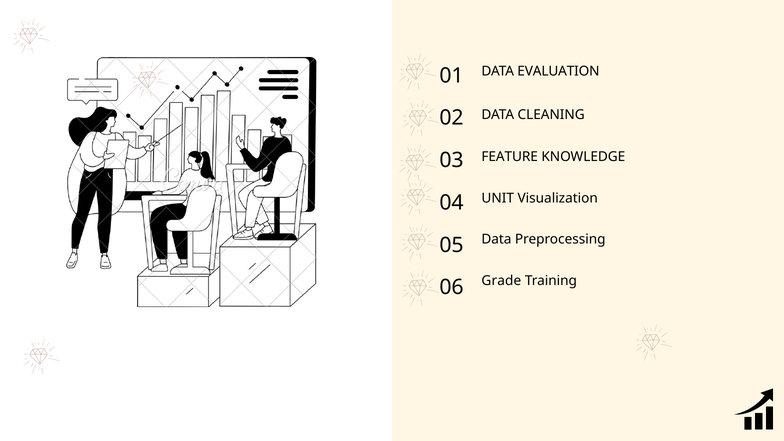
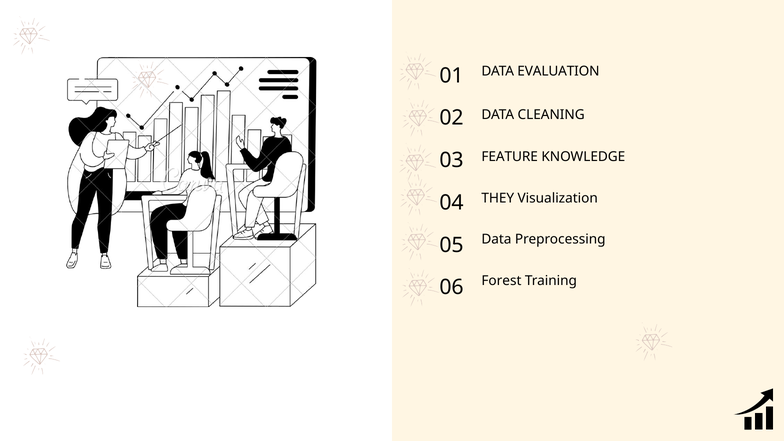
UNIT: UNIT -> THEY
Grade: Grade -> Forest
